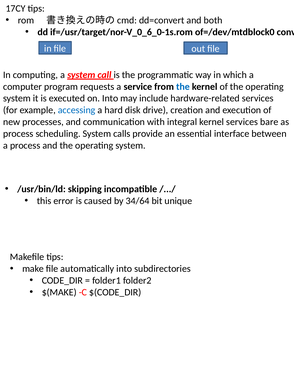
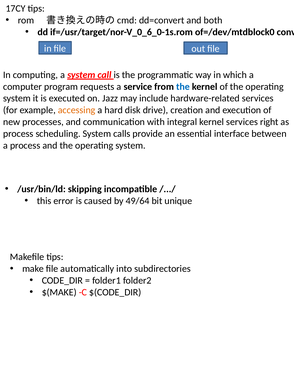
on Into: Into -> Jazz
accessing colour: blue -> orange
bare: bare -> right
34/64: 34/64 -> 49/64
